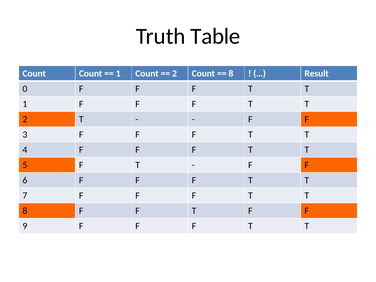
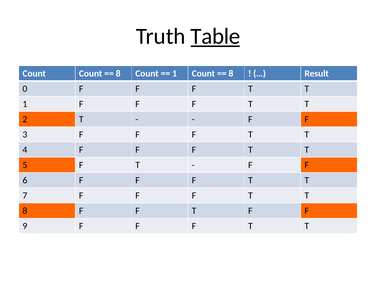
Table underline: none -> present
1 at (118, 74): 1 -> 8
2 at (175, 74): 2 -> 1
